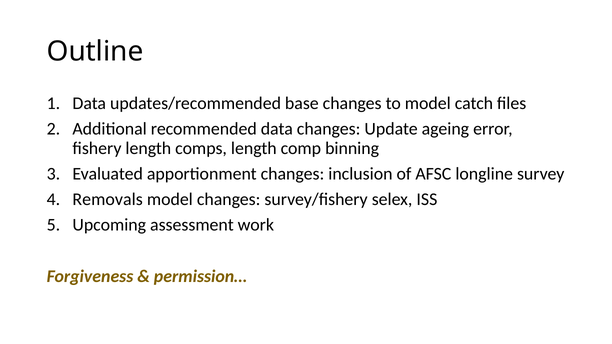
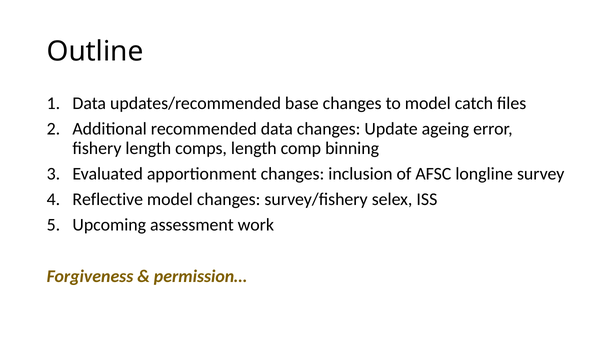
Removals: Removals -> Reflective
